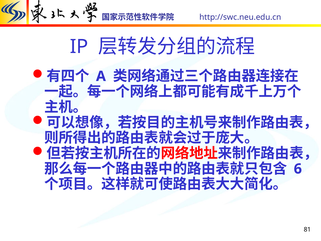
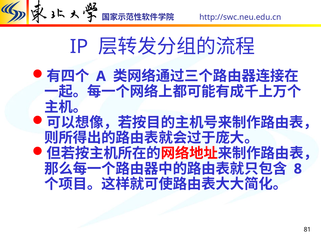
6: 6 -> 8
